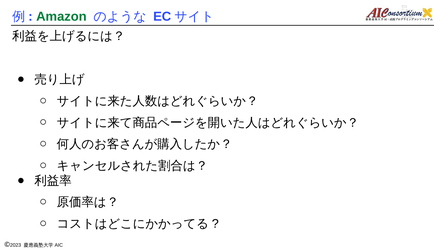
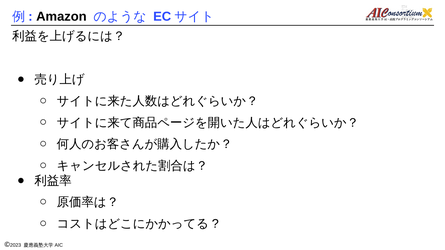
Amazon colour: green -> black
